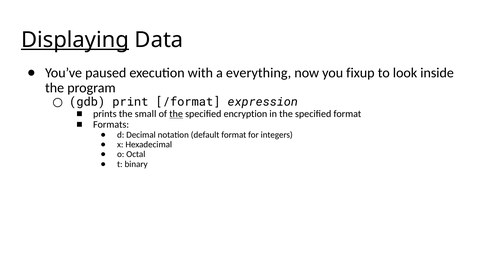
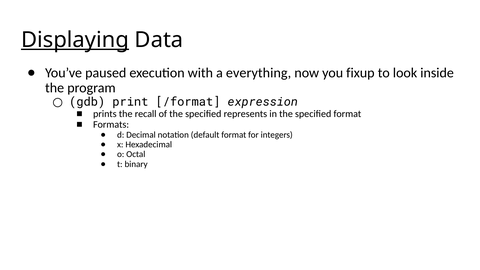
small: small -> recall
the at (176, 114) underline: present -> none
encryption: encryption -> represents
